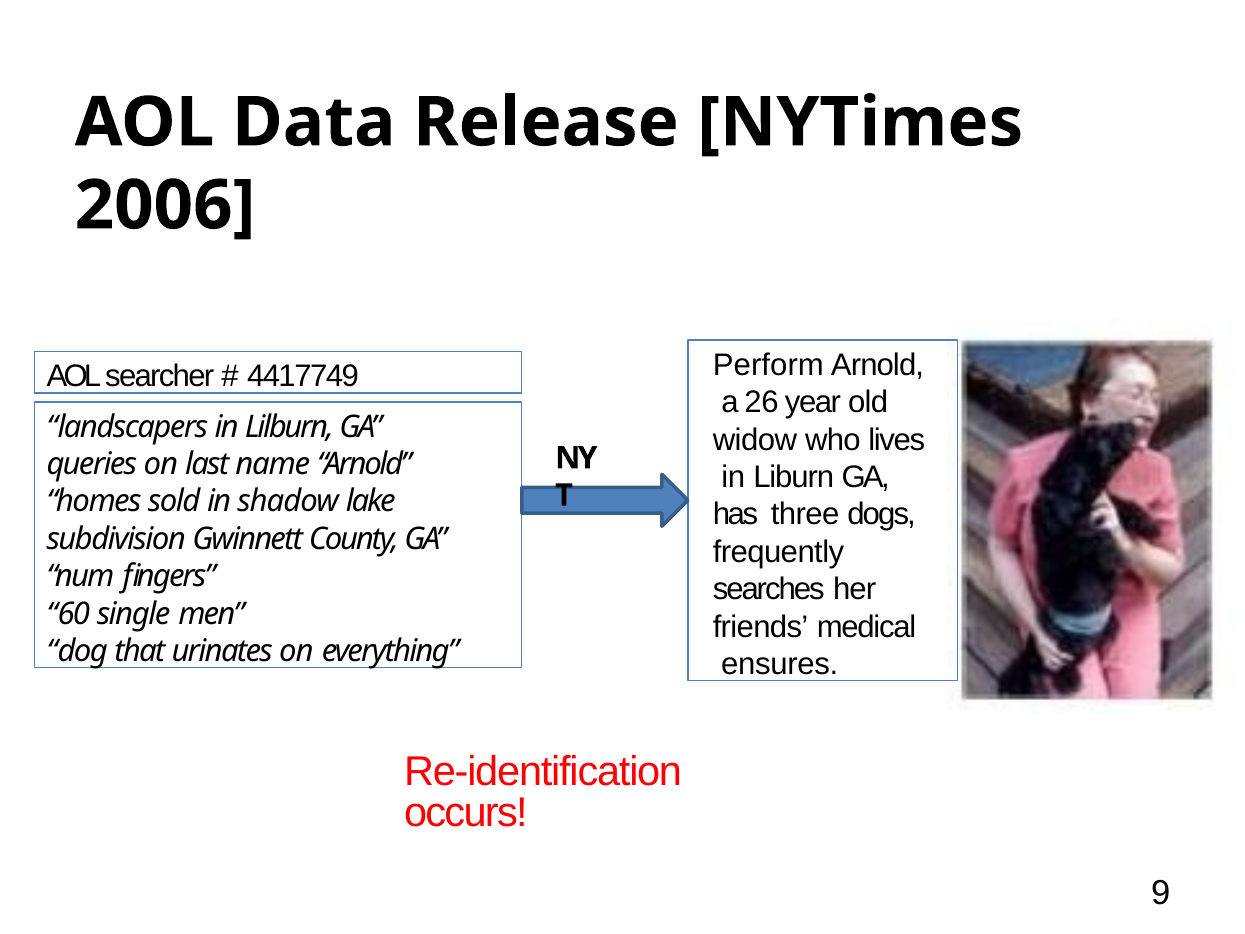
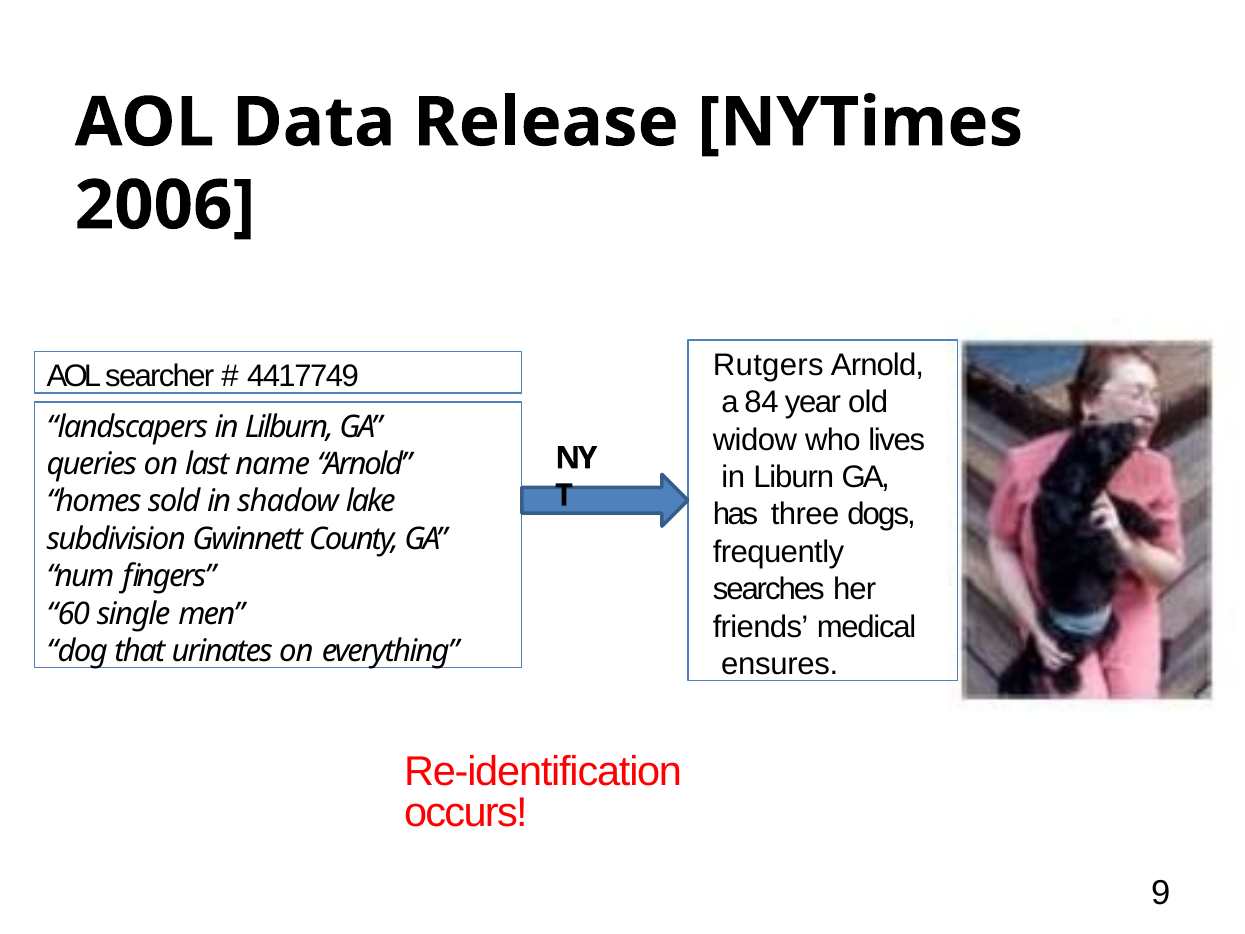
Perform: Perform -> Rutgers
26: 26 -> 84
